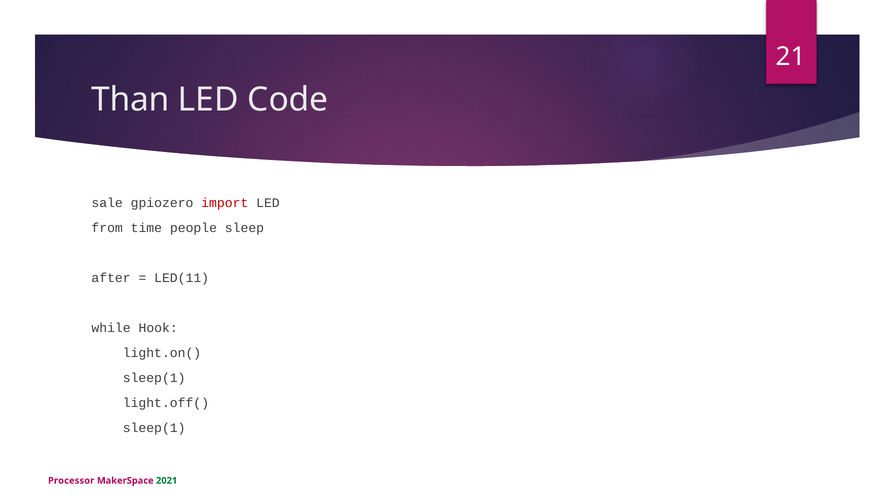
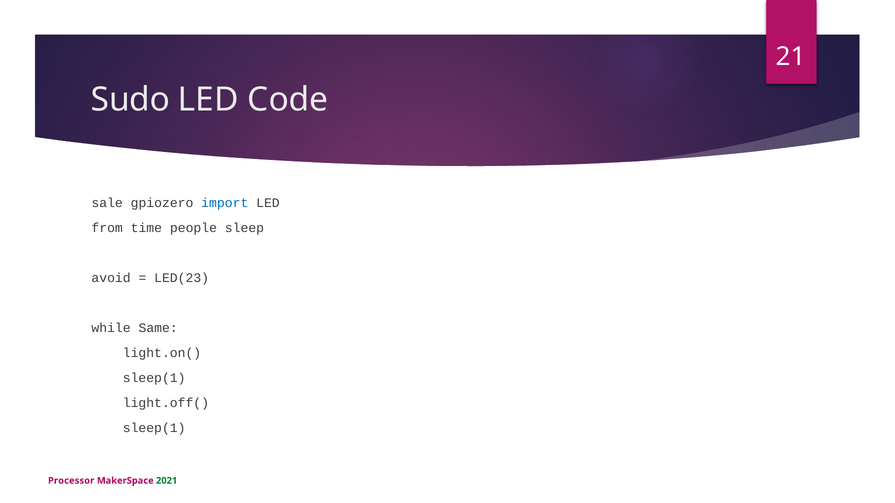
Than: Than -> Sudo
import colour: red -> blue
after: after -> avoid
LED(11: LED(11 -> LED(23
Hook: Hook -> Same
